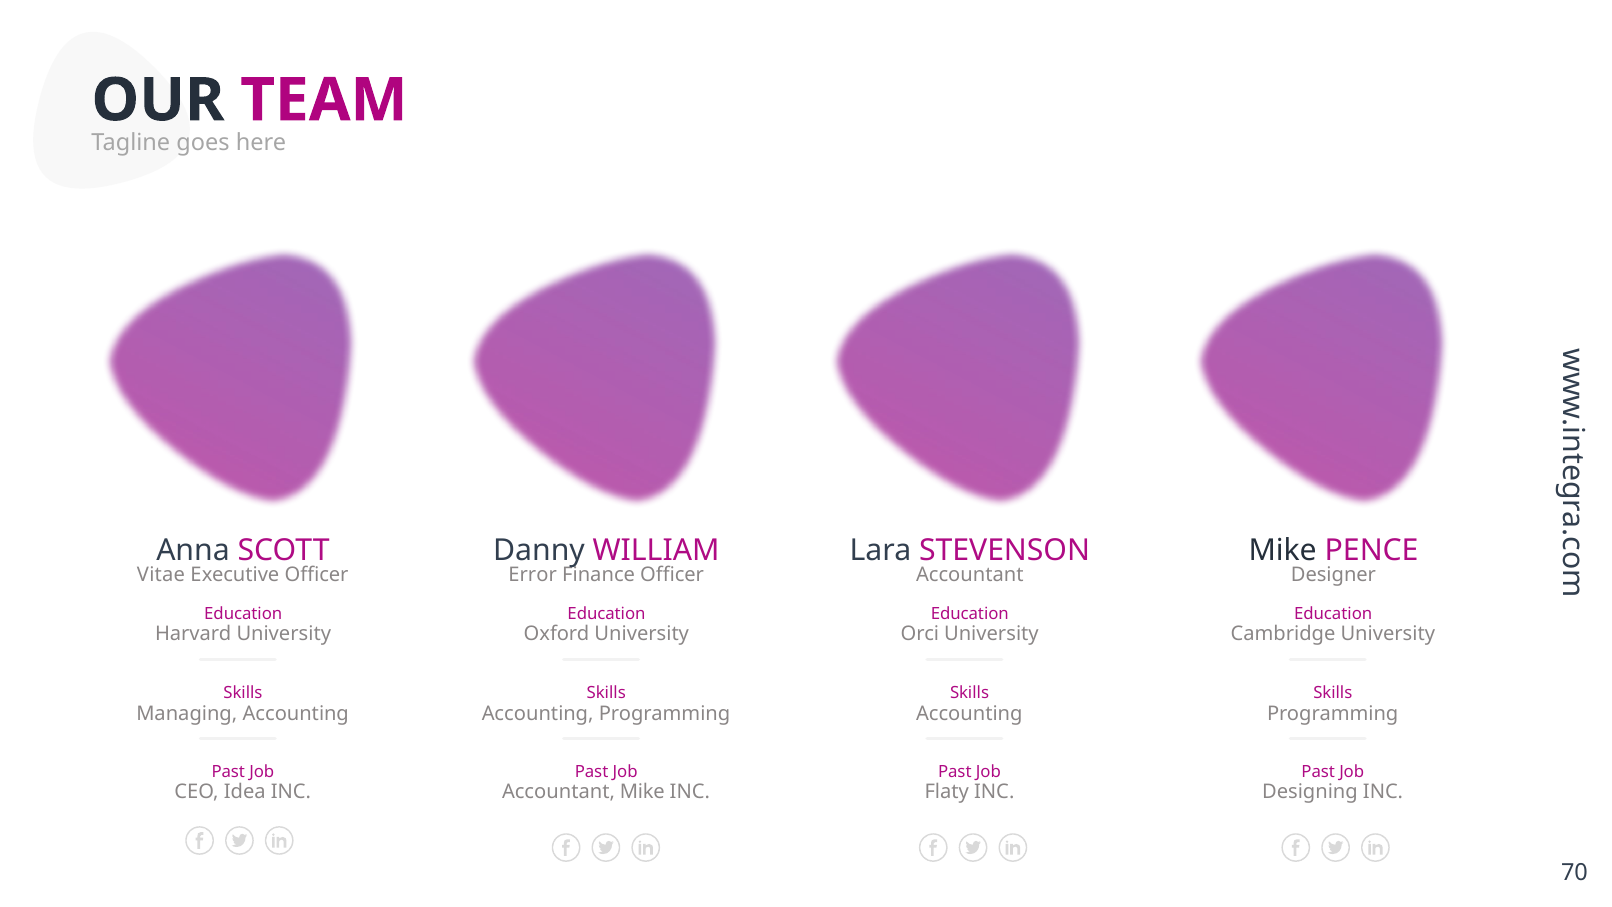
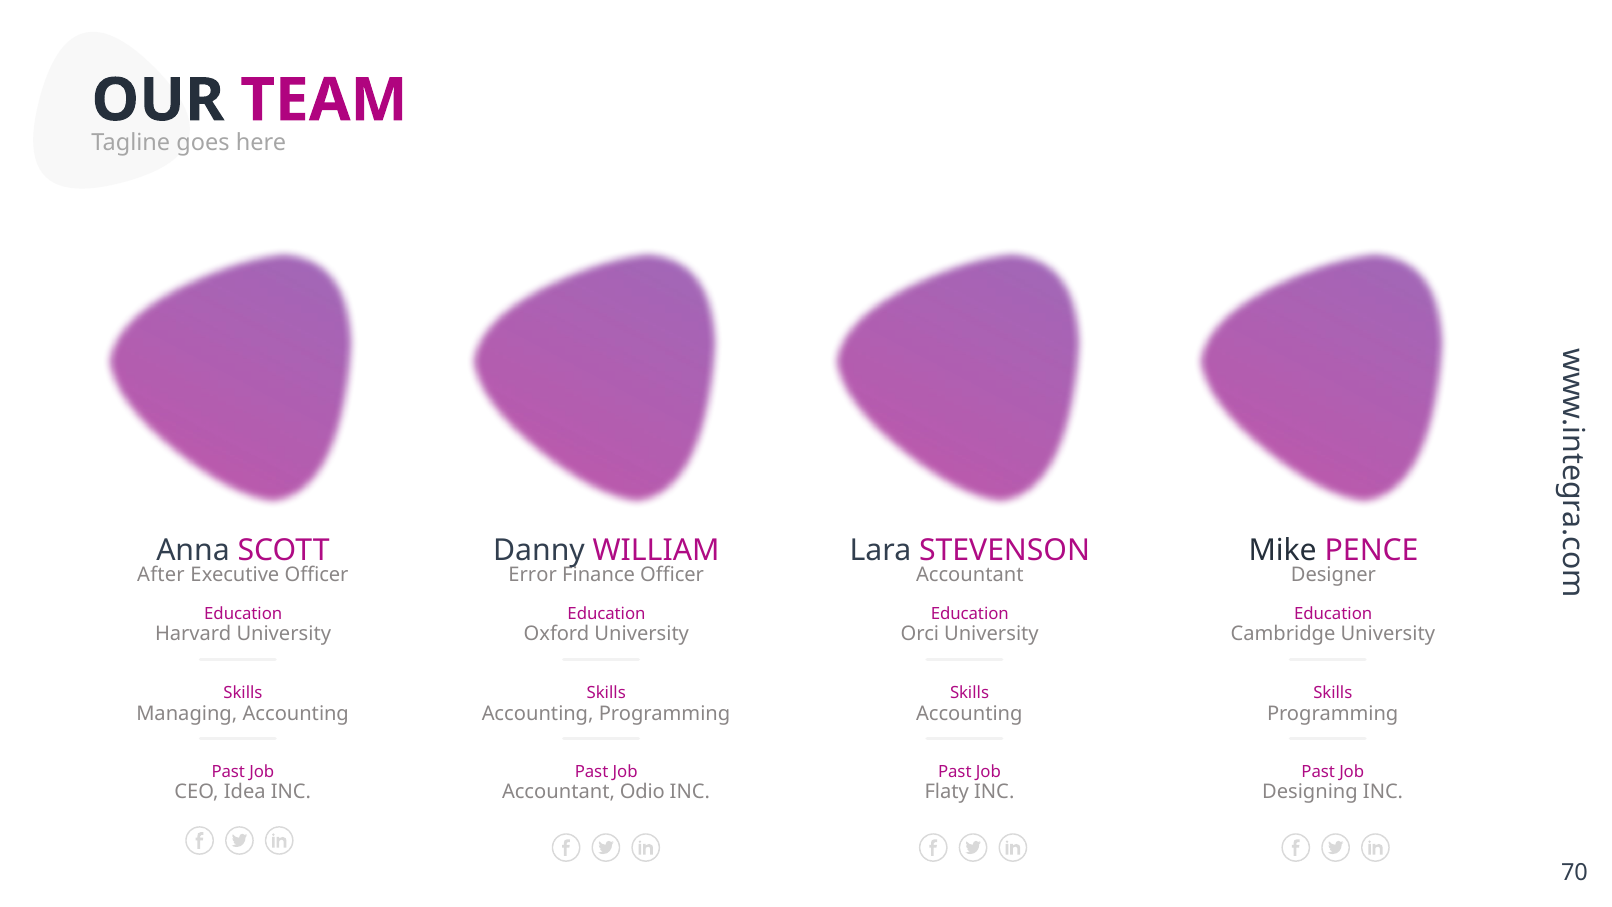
Vitae: Vitae -> After
Accountant Mike: Mike -> Odio
